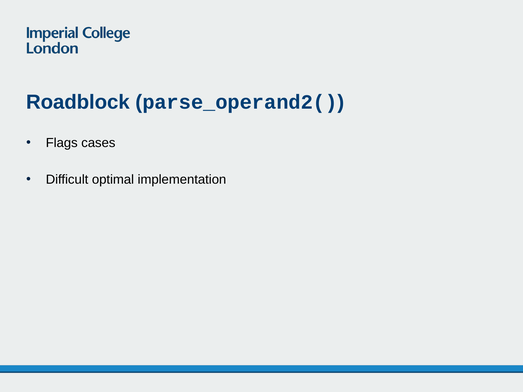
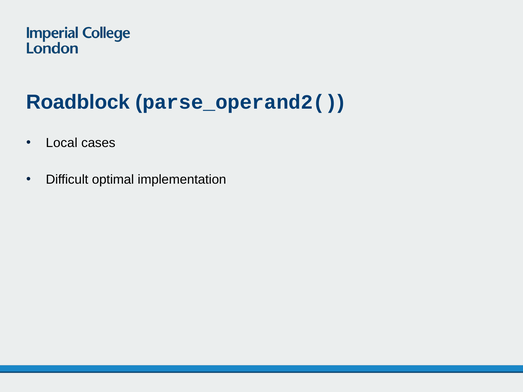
Flags: Flags -> Local
